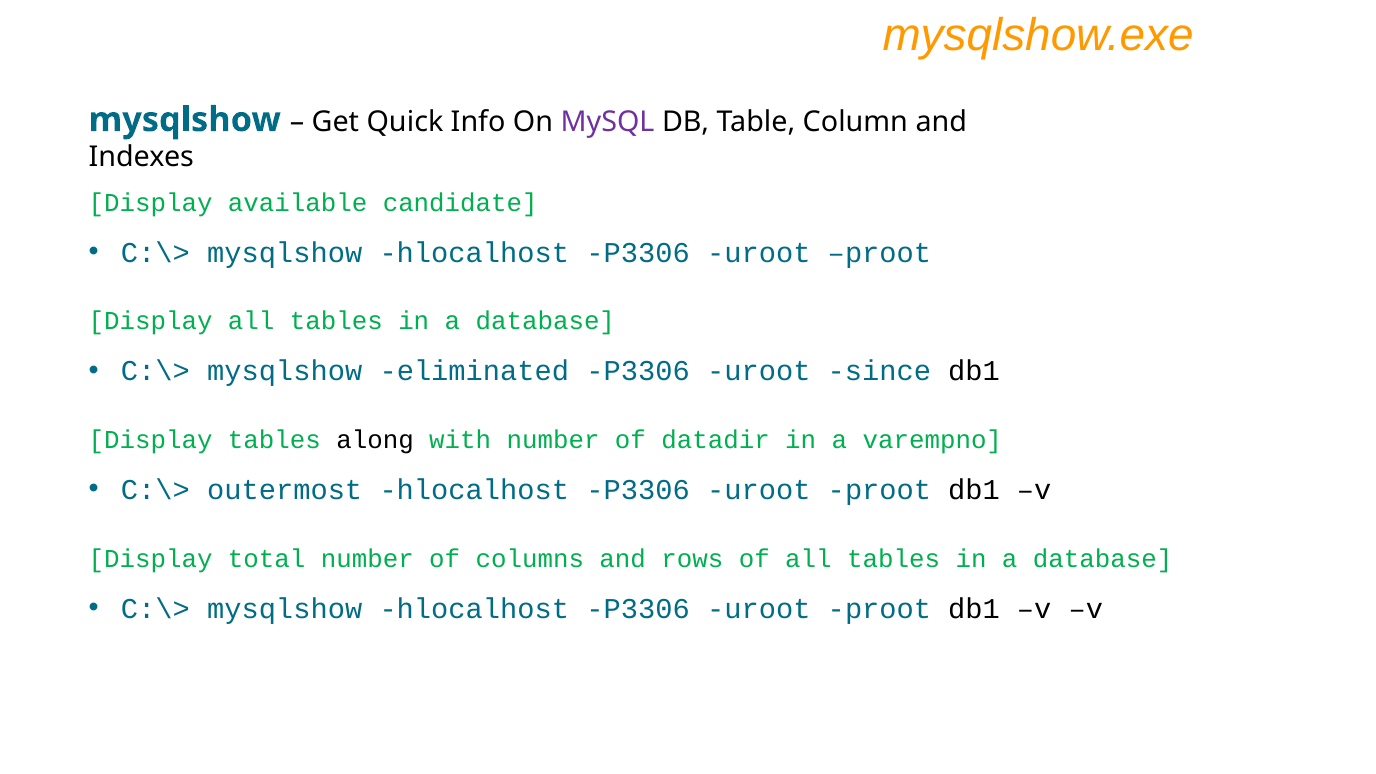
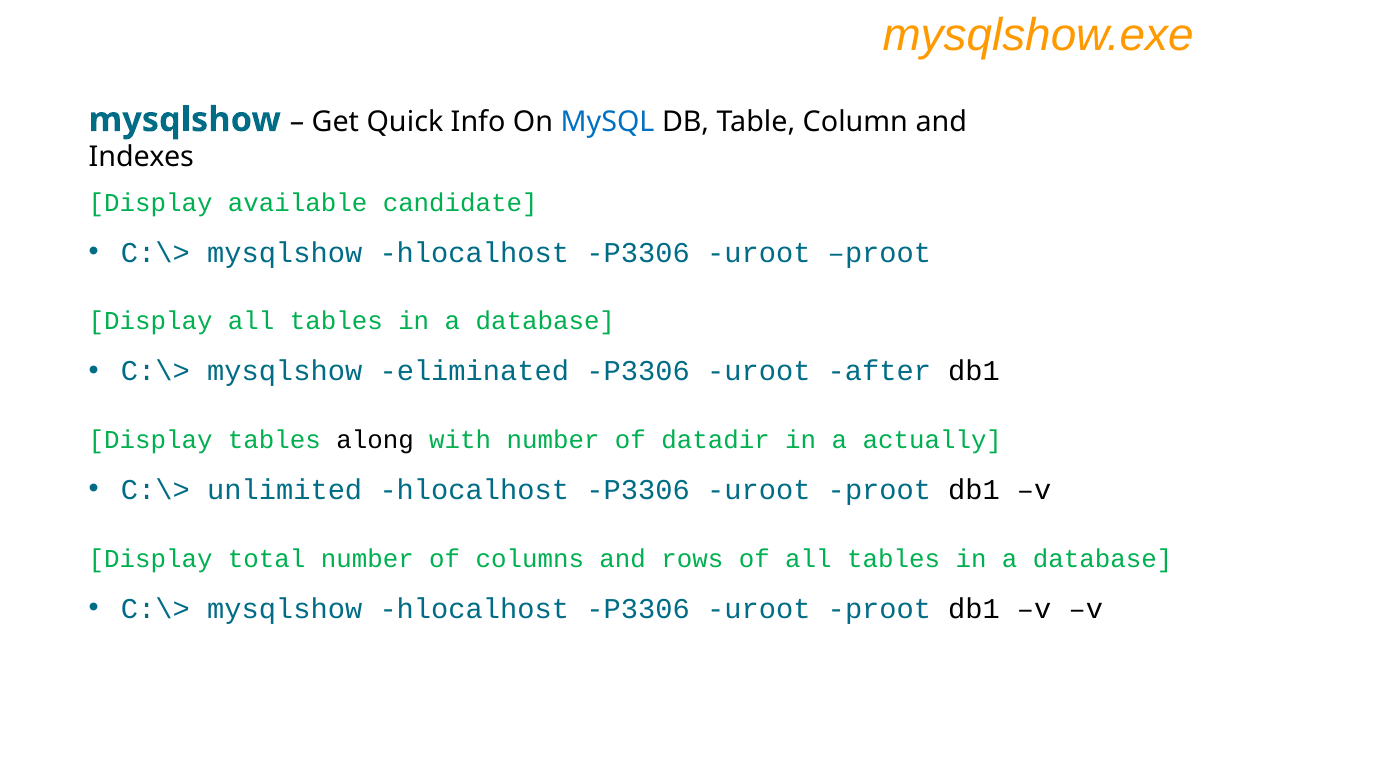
MySQL colour: purple -> blue
since: since -> after
varempno: varempno -> actually
outermost: outermost -> unlimited
